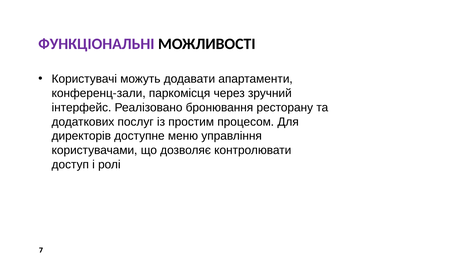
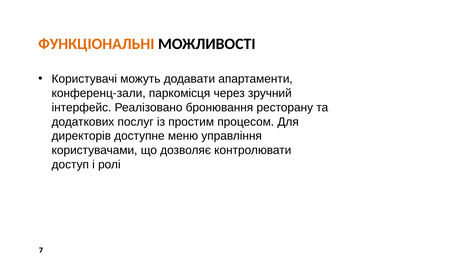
ФУНКЦІОНАЛЬНІ colour: purple -> orange
